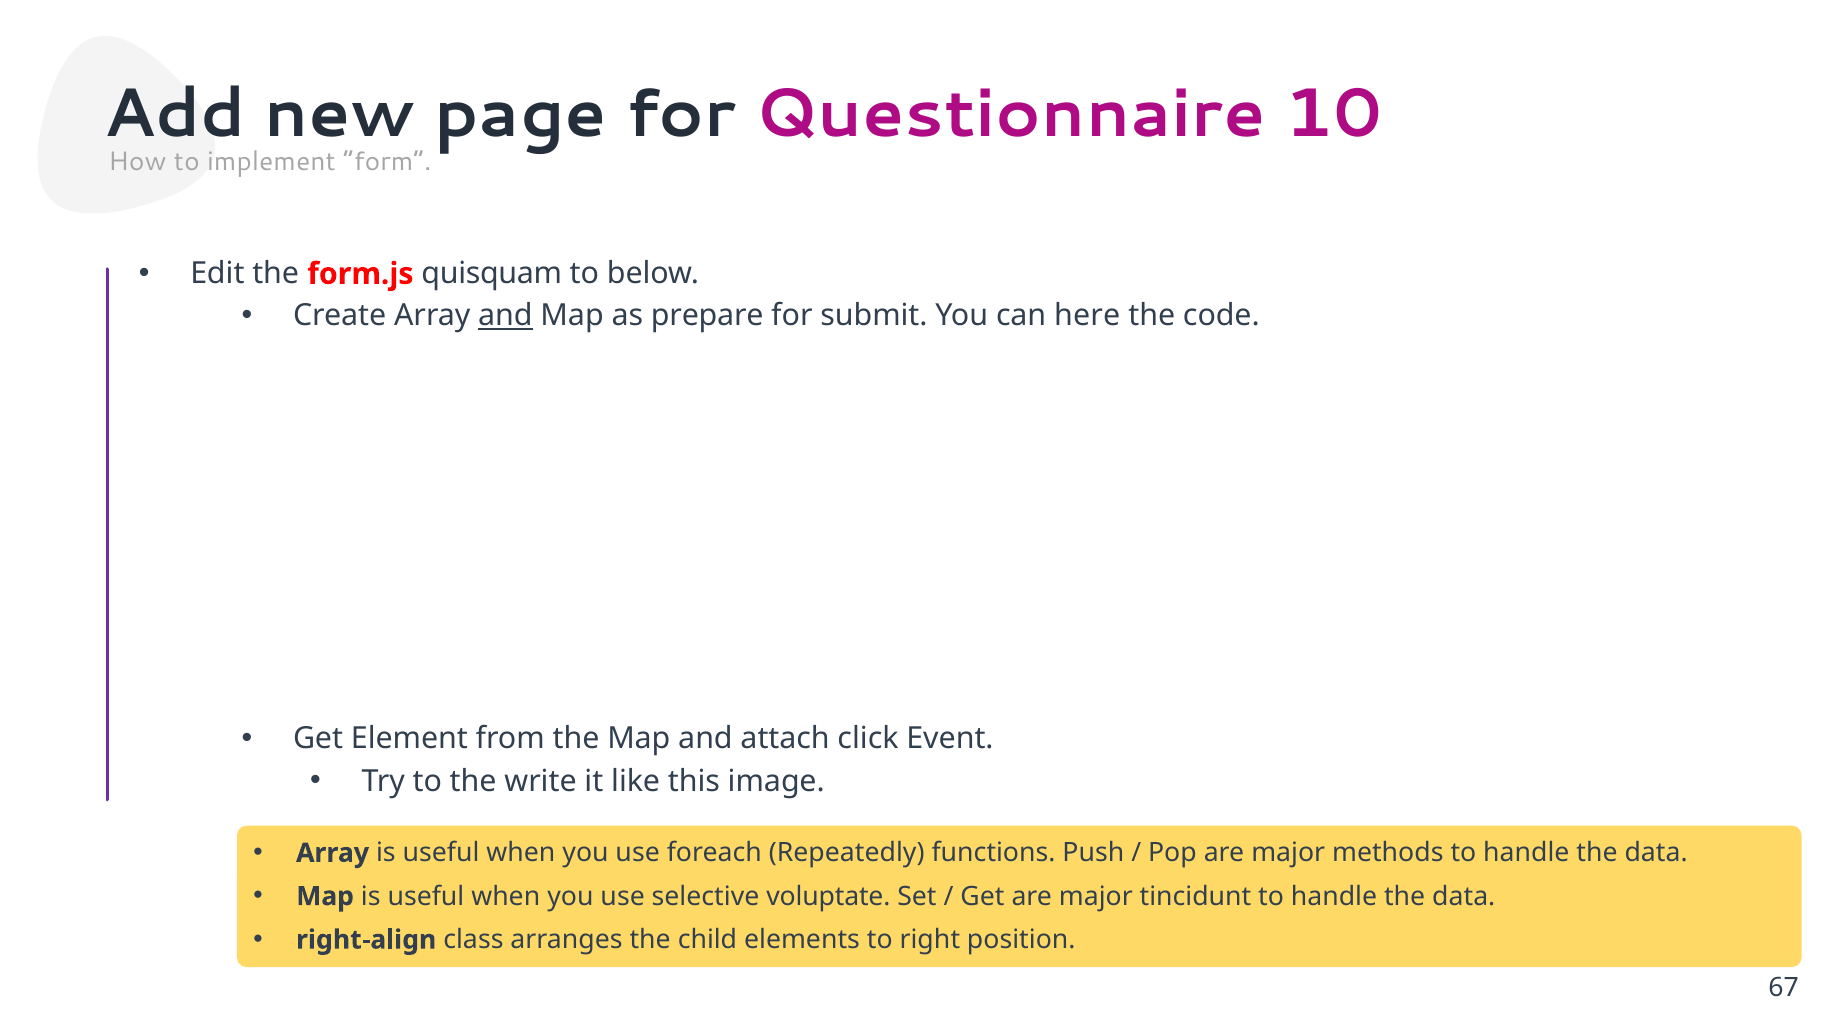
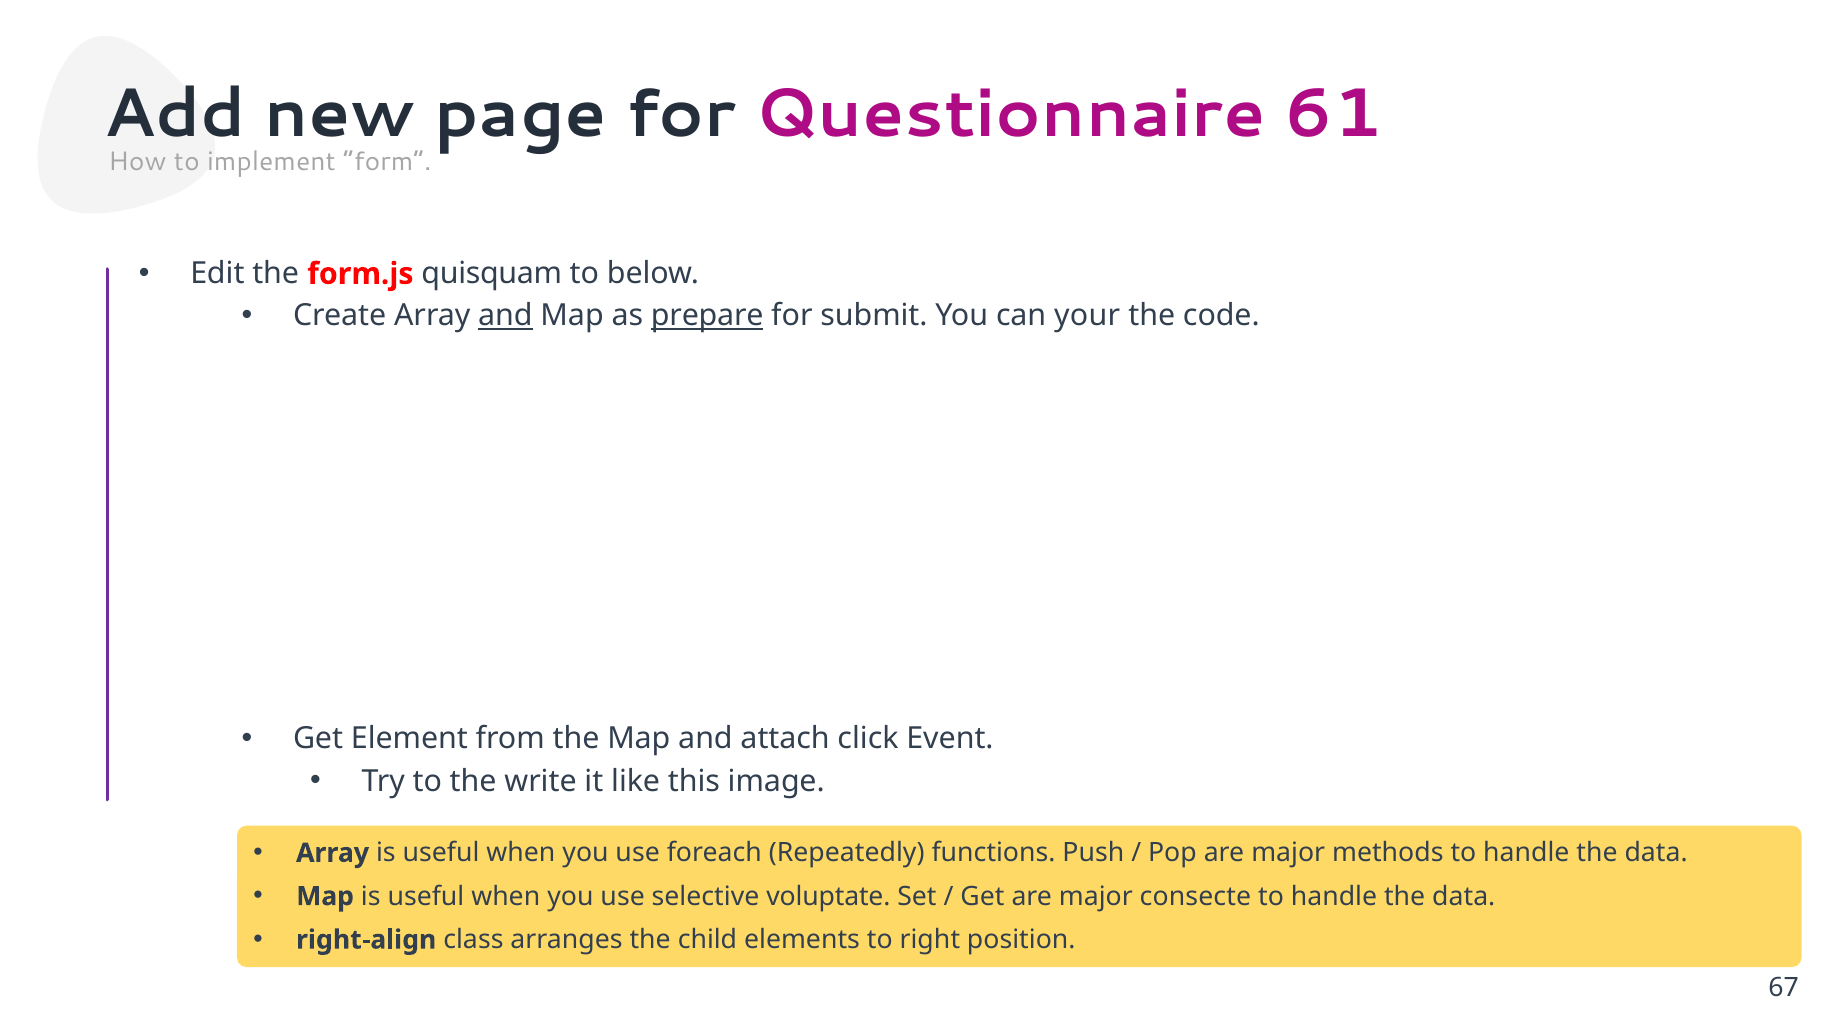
10: 10 -> 61
prepare underline: none -> present
here: here -> your
tincidunt: tincidunt -> consecte
